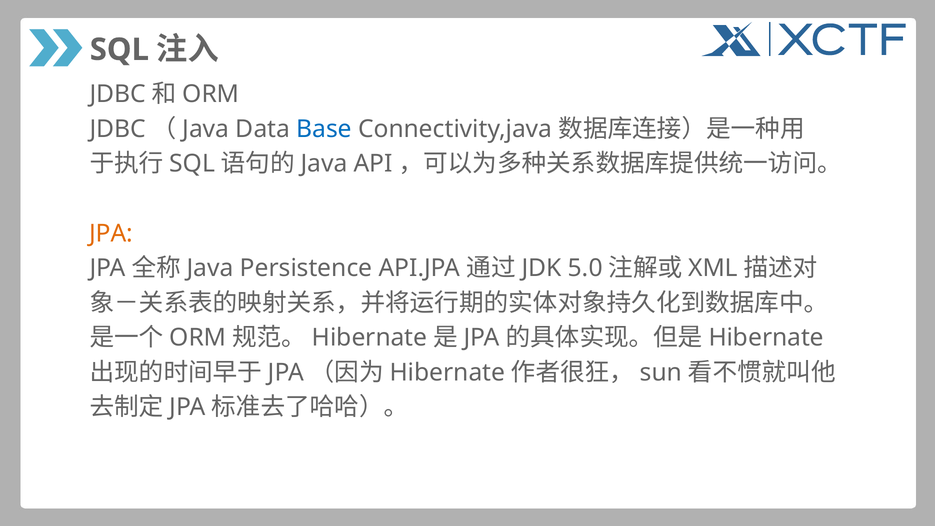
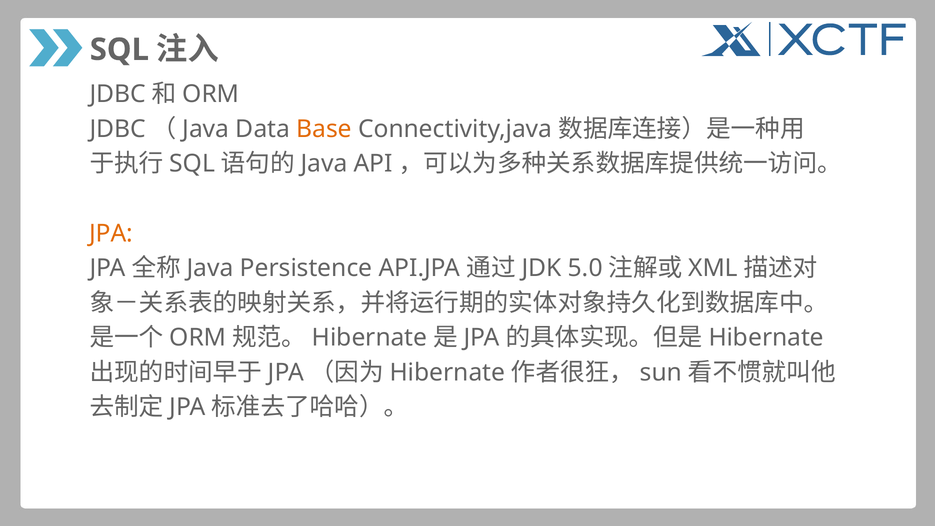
Base colour: blue -> orange
